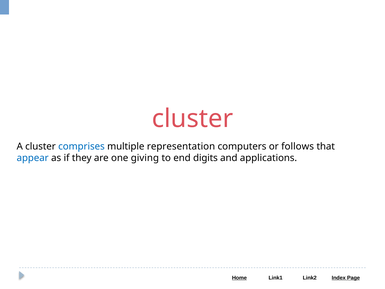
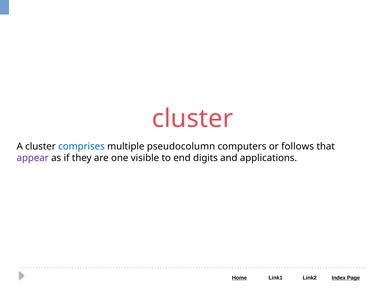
representation: representation -> pseudocolumn
appear colour: blue -> purple
giving: giving -> visible
